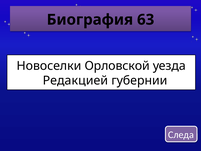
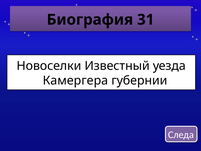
63: 63 -> 31
Орловской: Орловской -> Известный
Редакцией: Редакцией -> Камергера
